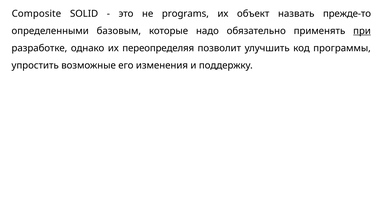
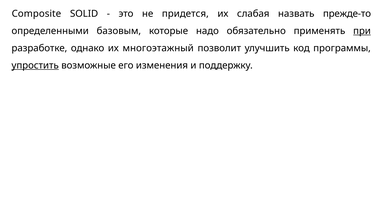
programs: programs -> придется
объект: объект -> слабая
переопределяя: переопределяя -> многоэтажный
упростить underline: none -> present
